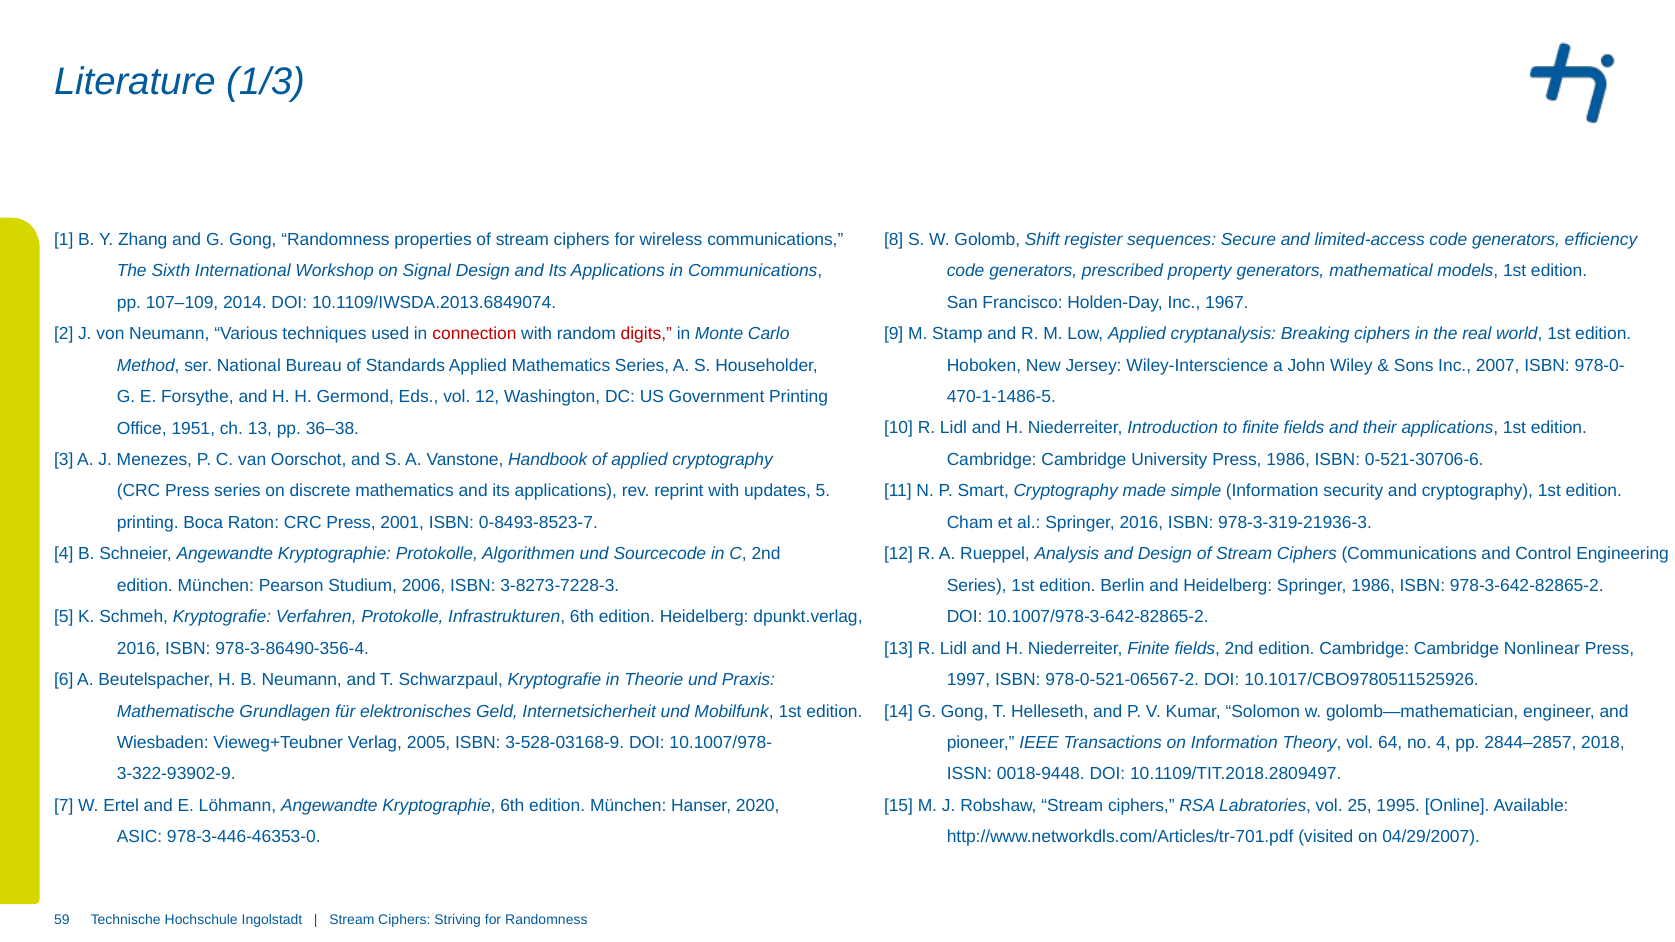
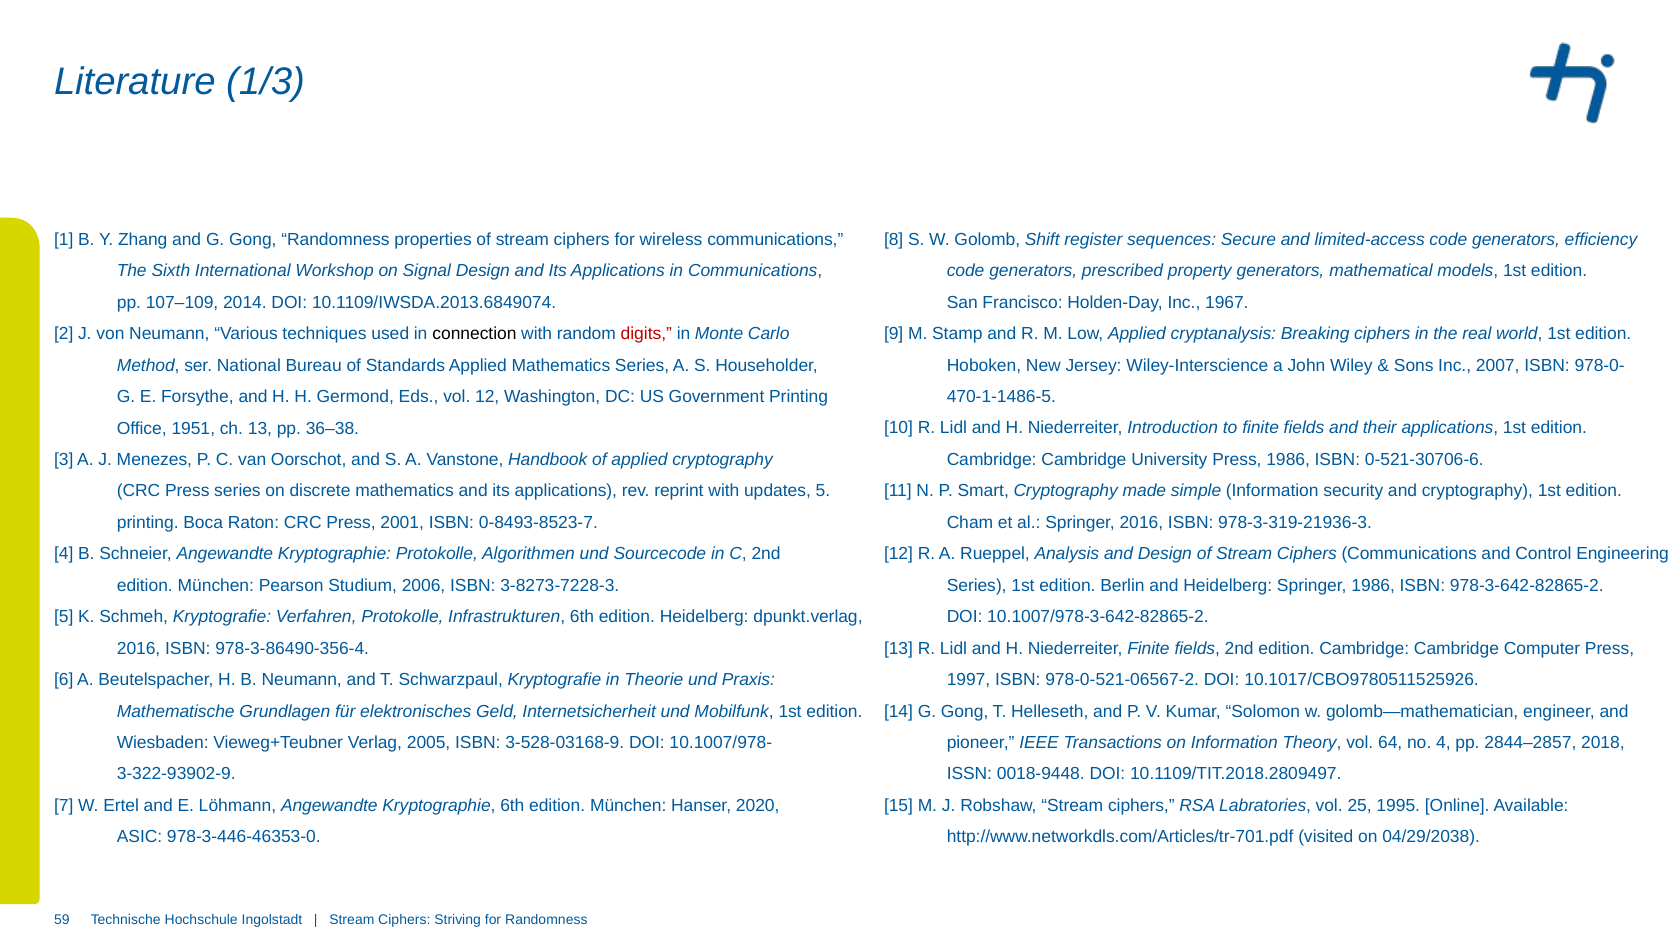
connection colour: red -> black
Nonlinear: Nonlinear -> Computer
04/29/2007: 04/29/2007 -> 04/29/2038
